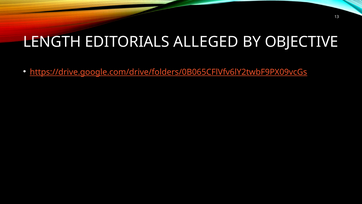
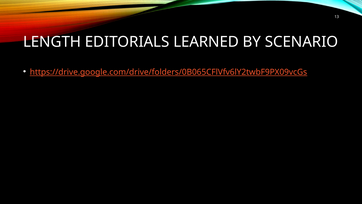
ALLEGED: ALLEGED -> LEARNED
OBJECTIVE: OBJECTIVE -> SCENARIO
